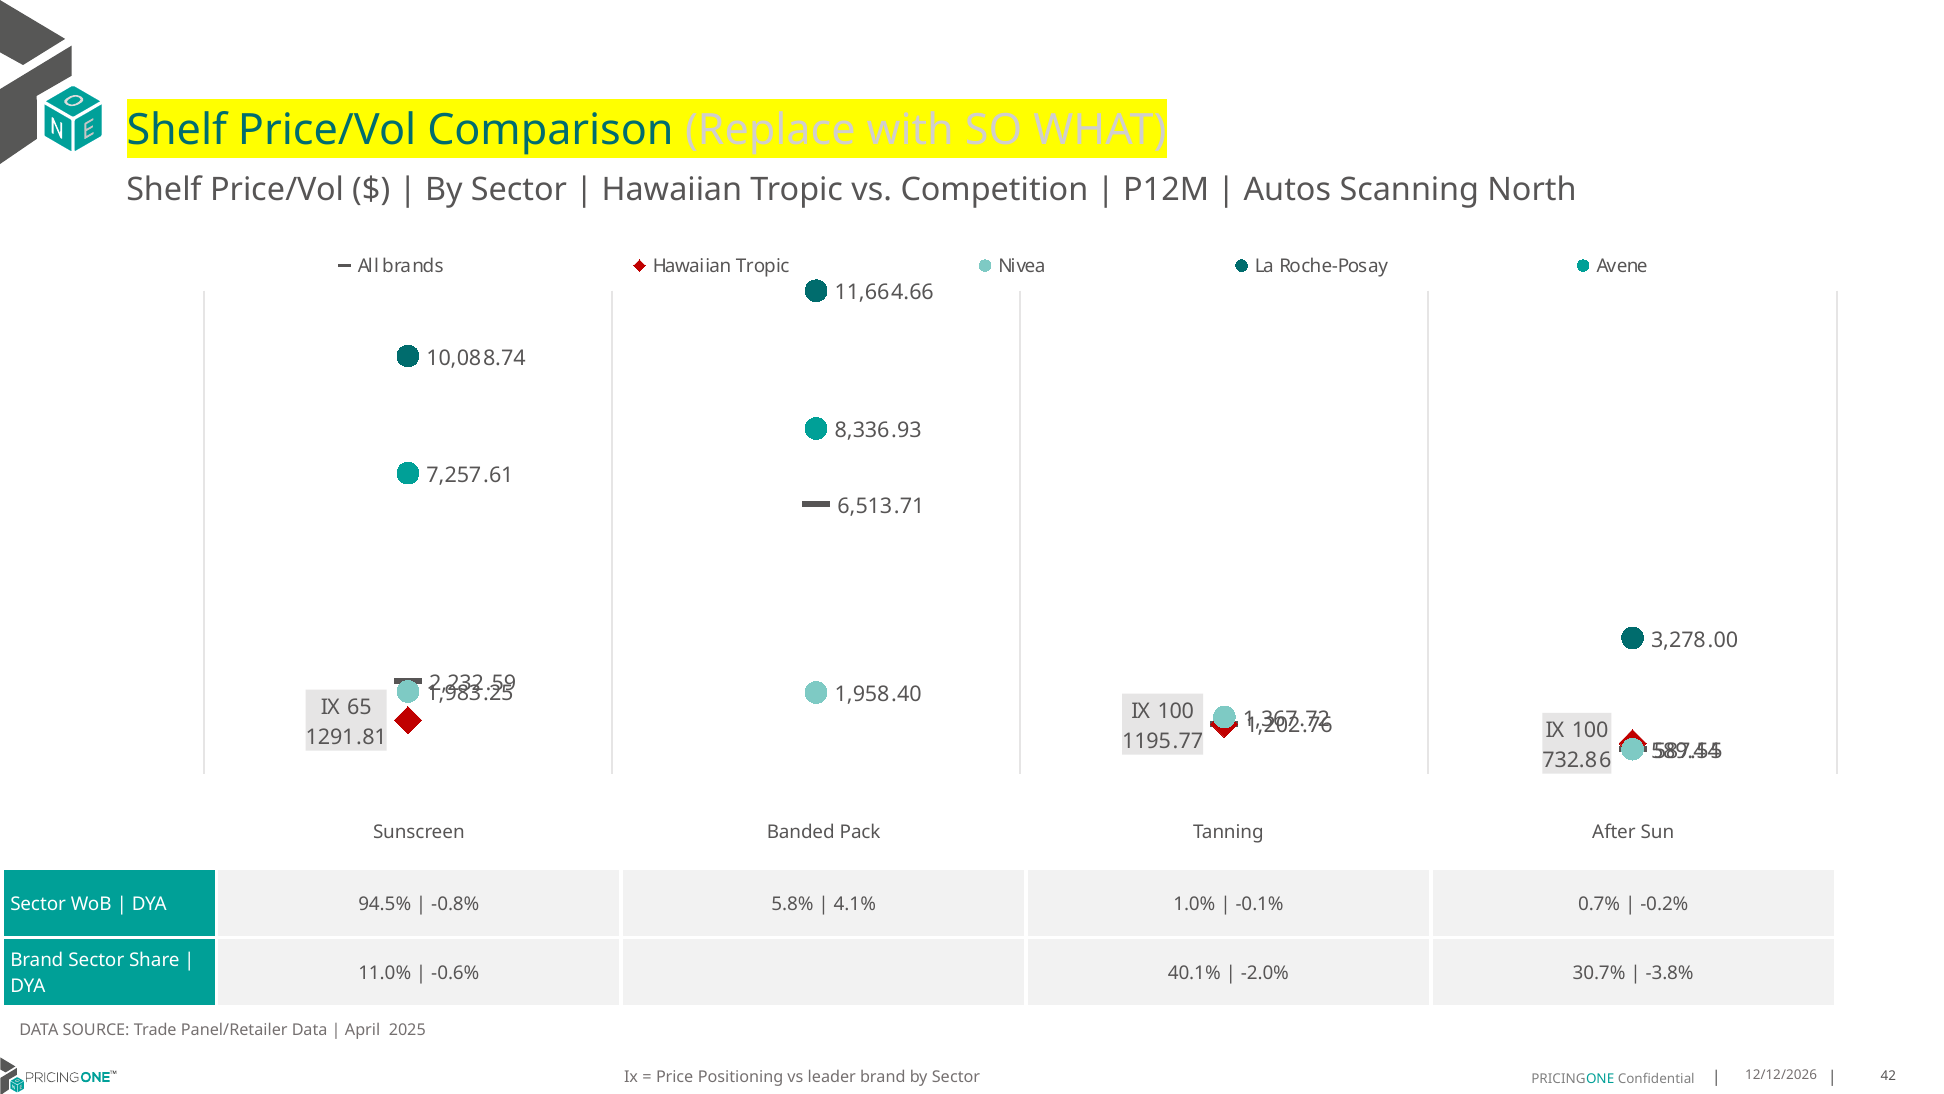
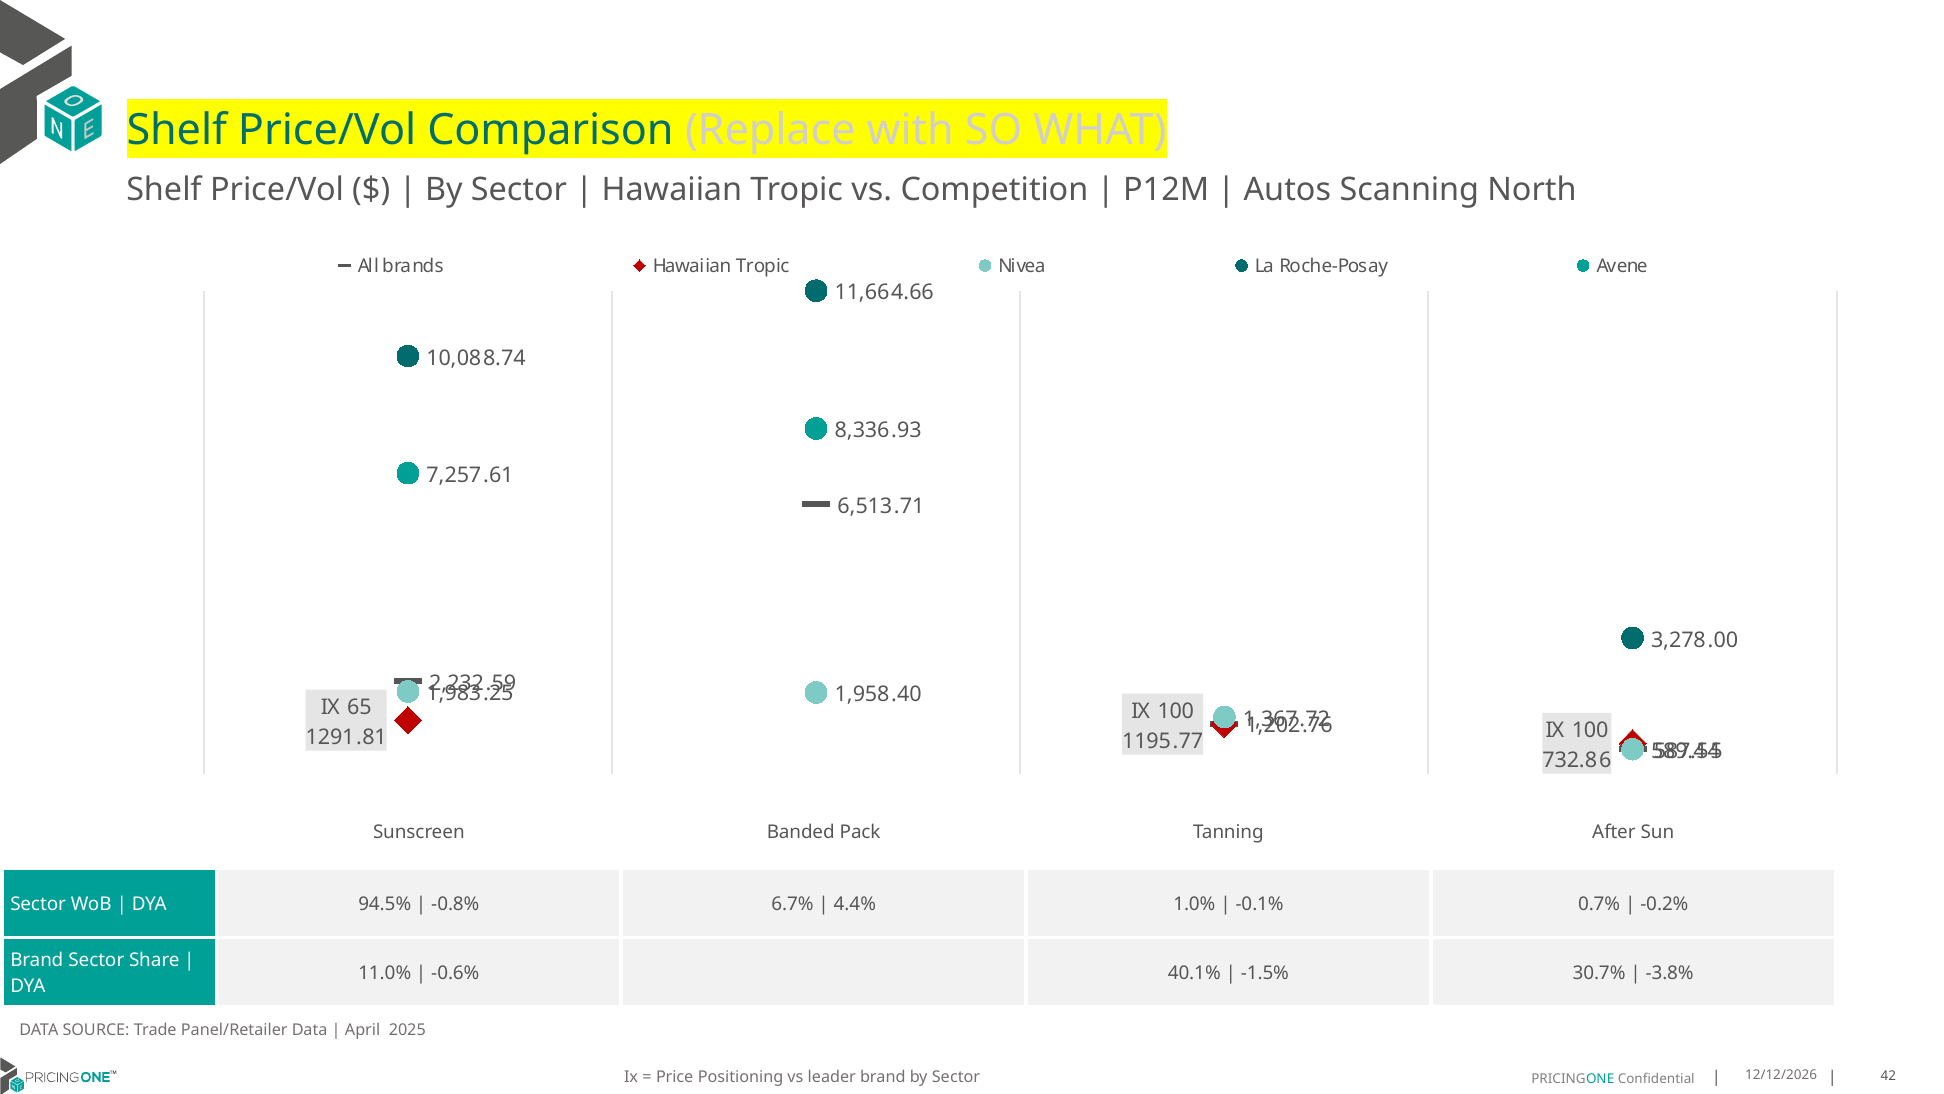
5.8%: 5.8% -> 6.7%
4.1%: 4.1% -> 4.4%
-2.0%: -2.0% -> -1.5%
